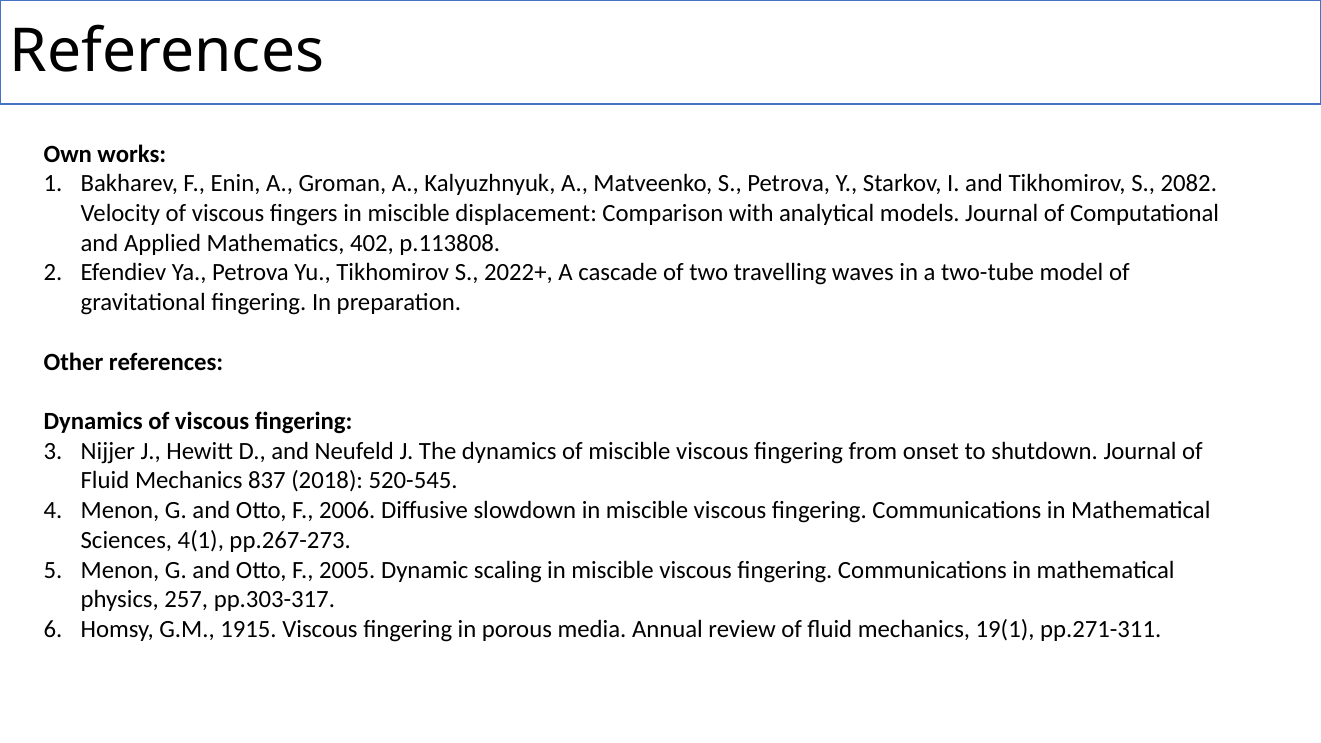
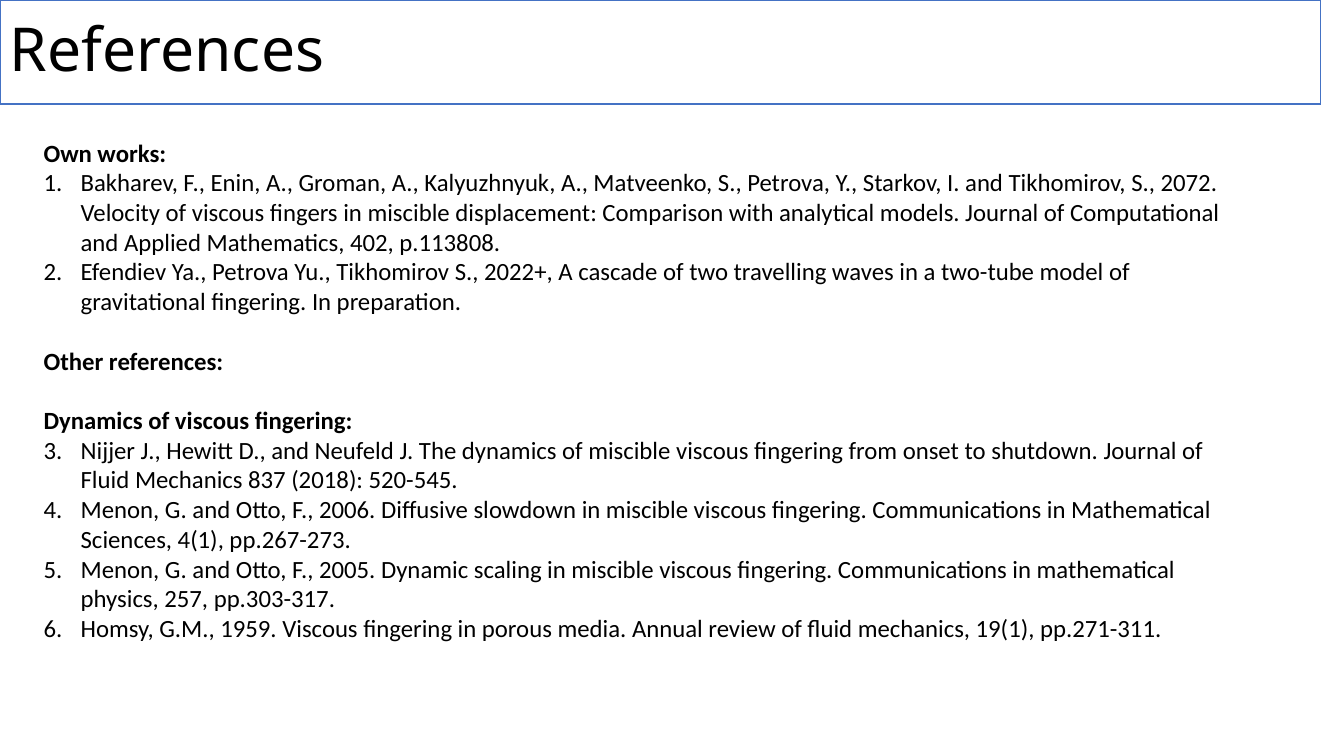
2082: 2082 -> 2072
1915: 1915 -> 1959
